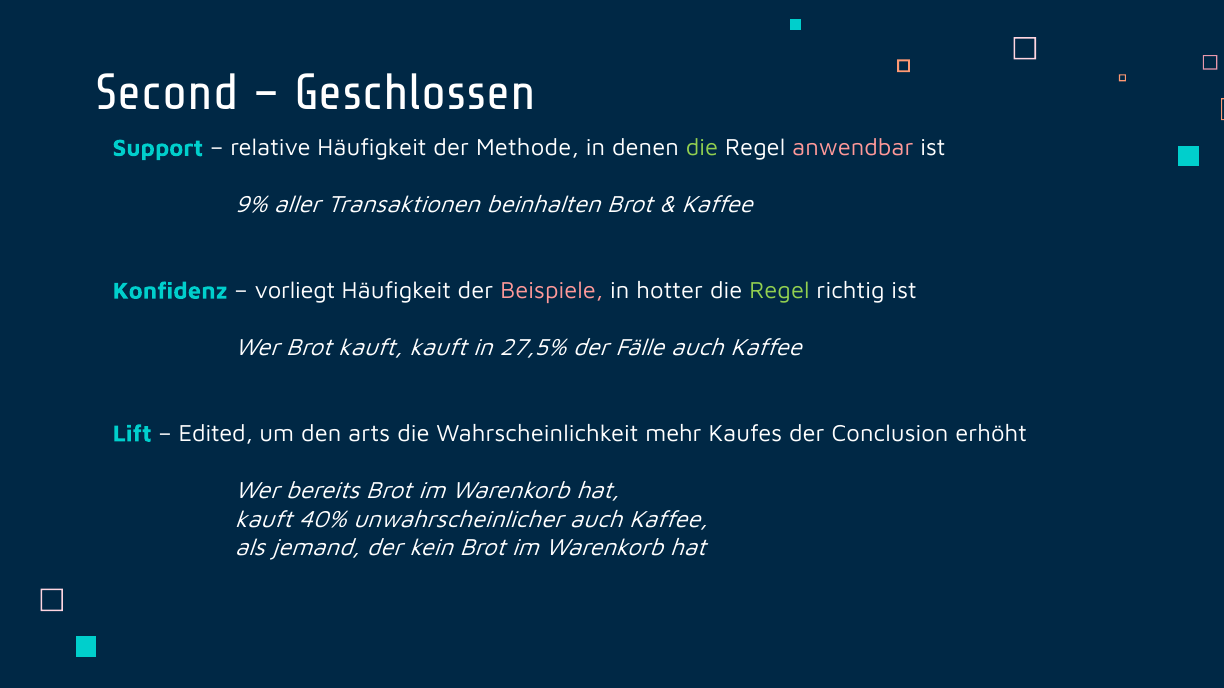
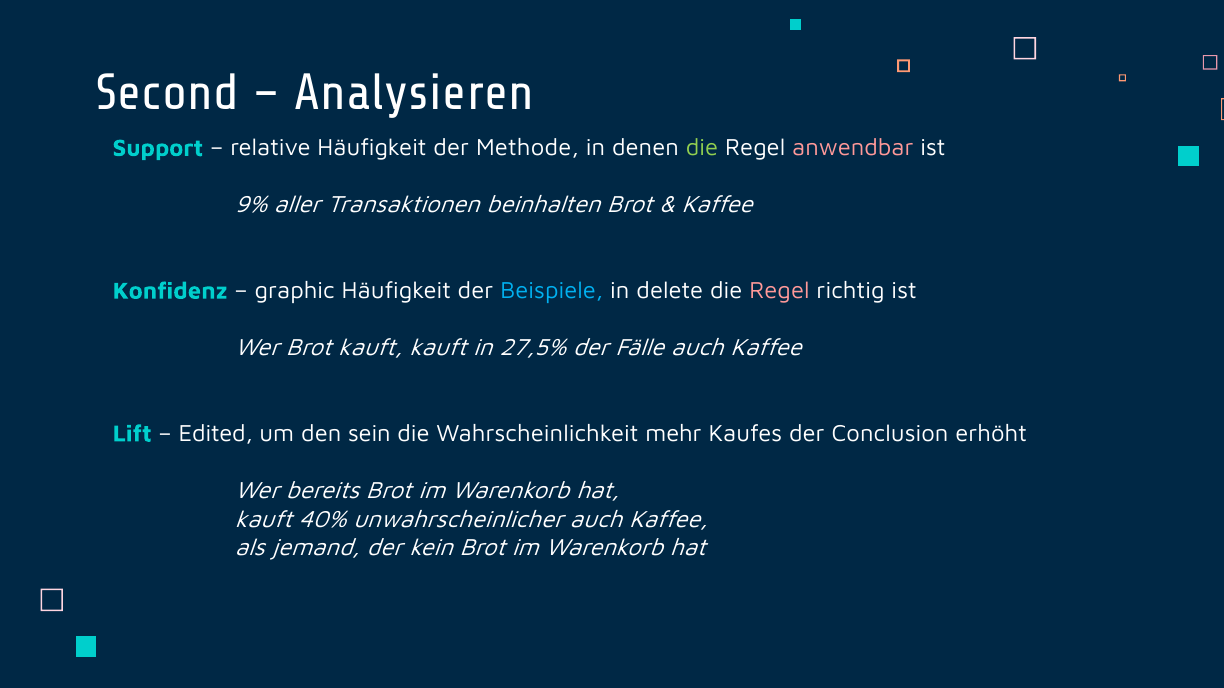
Geschlossen: Geschlossen -> Analysieren
vorliegt: vorliegt -> graphic
Beispiele colour: pink -> light blue
hotter: hotter -> delete
Regel at (779, 291) colour: light green -> pink
arts: arts -> sein
